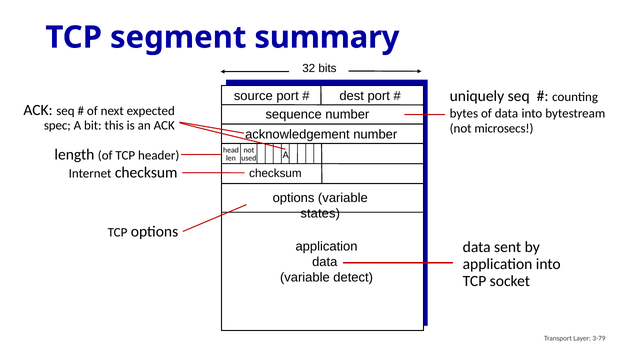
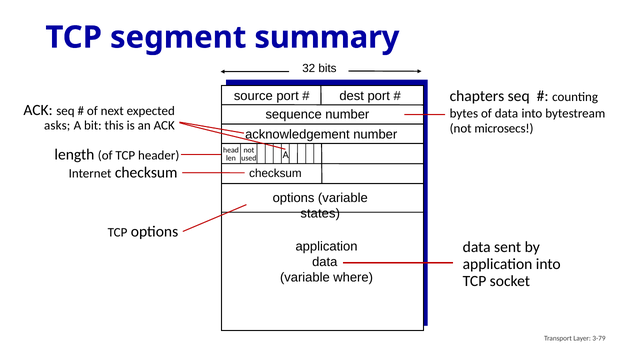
uniquely: uniquely -> chapters
spec: spec -> asks
detect: detect -> where
